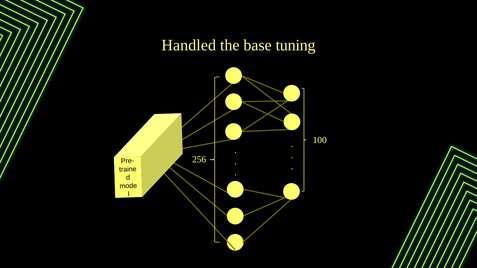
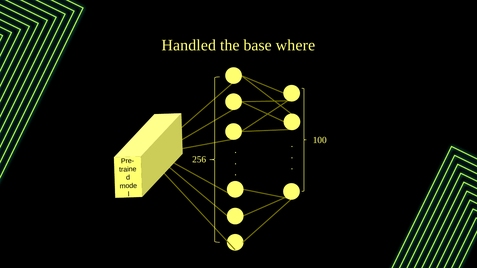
tuning: tuning -> where
